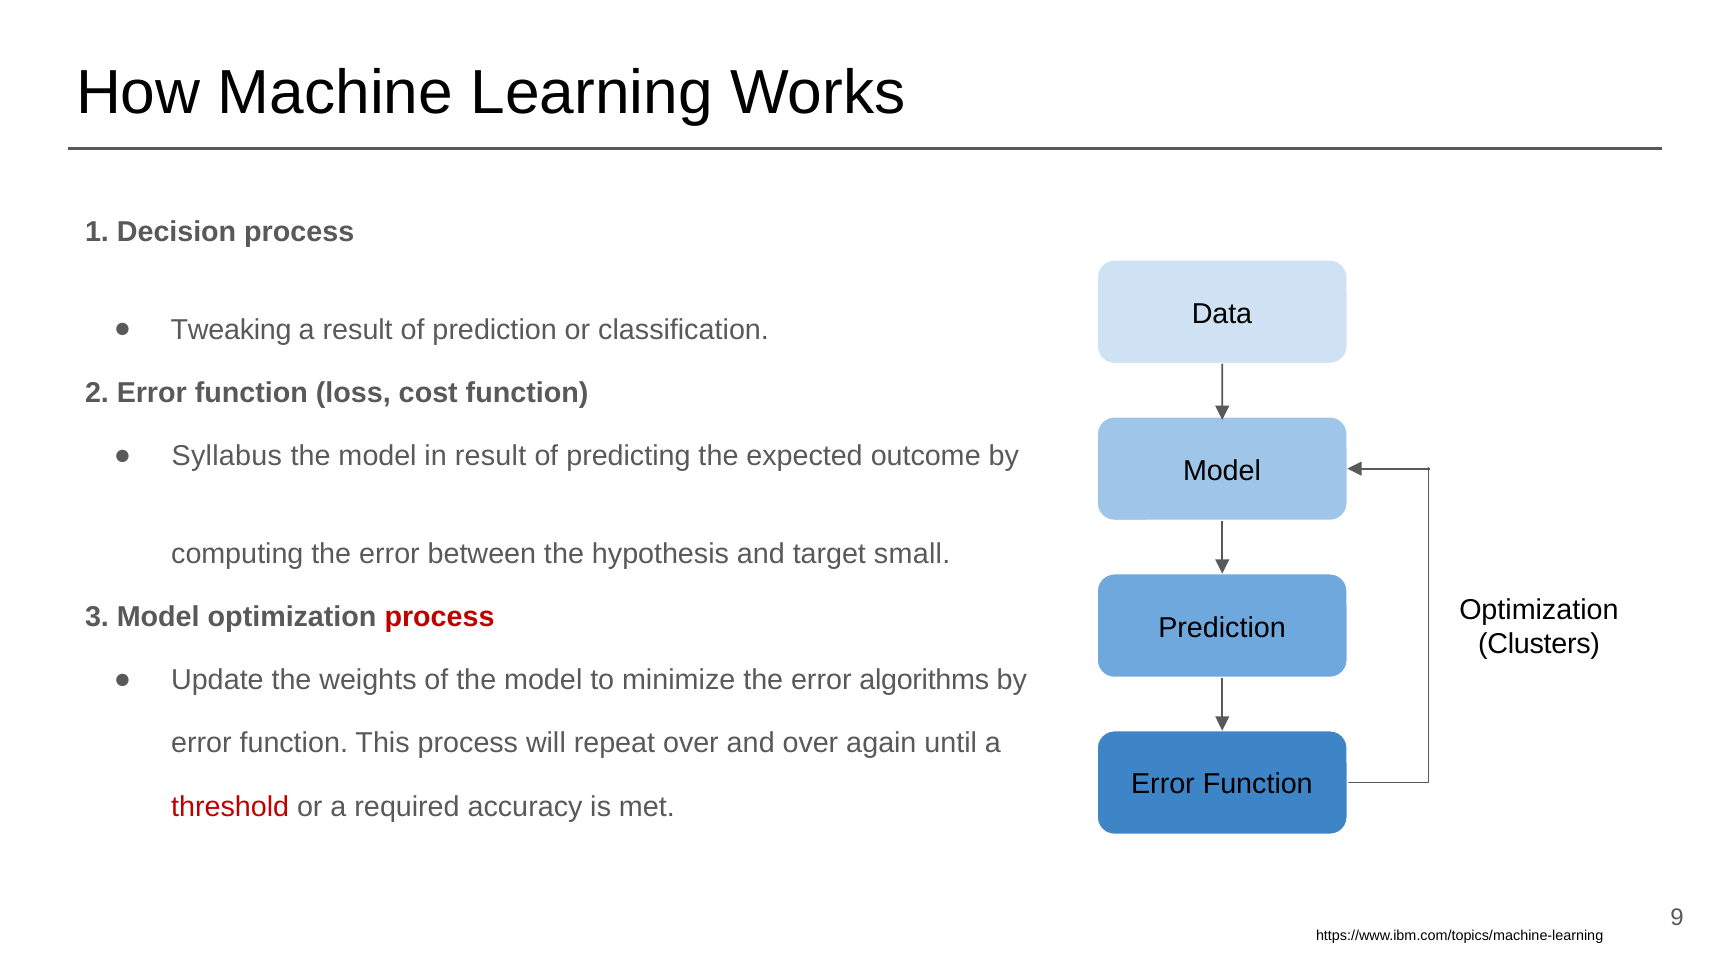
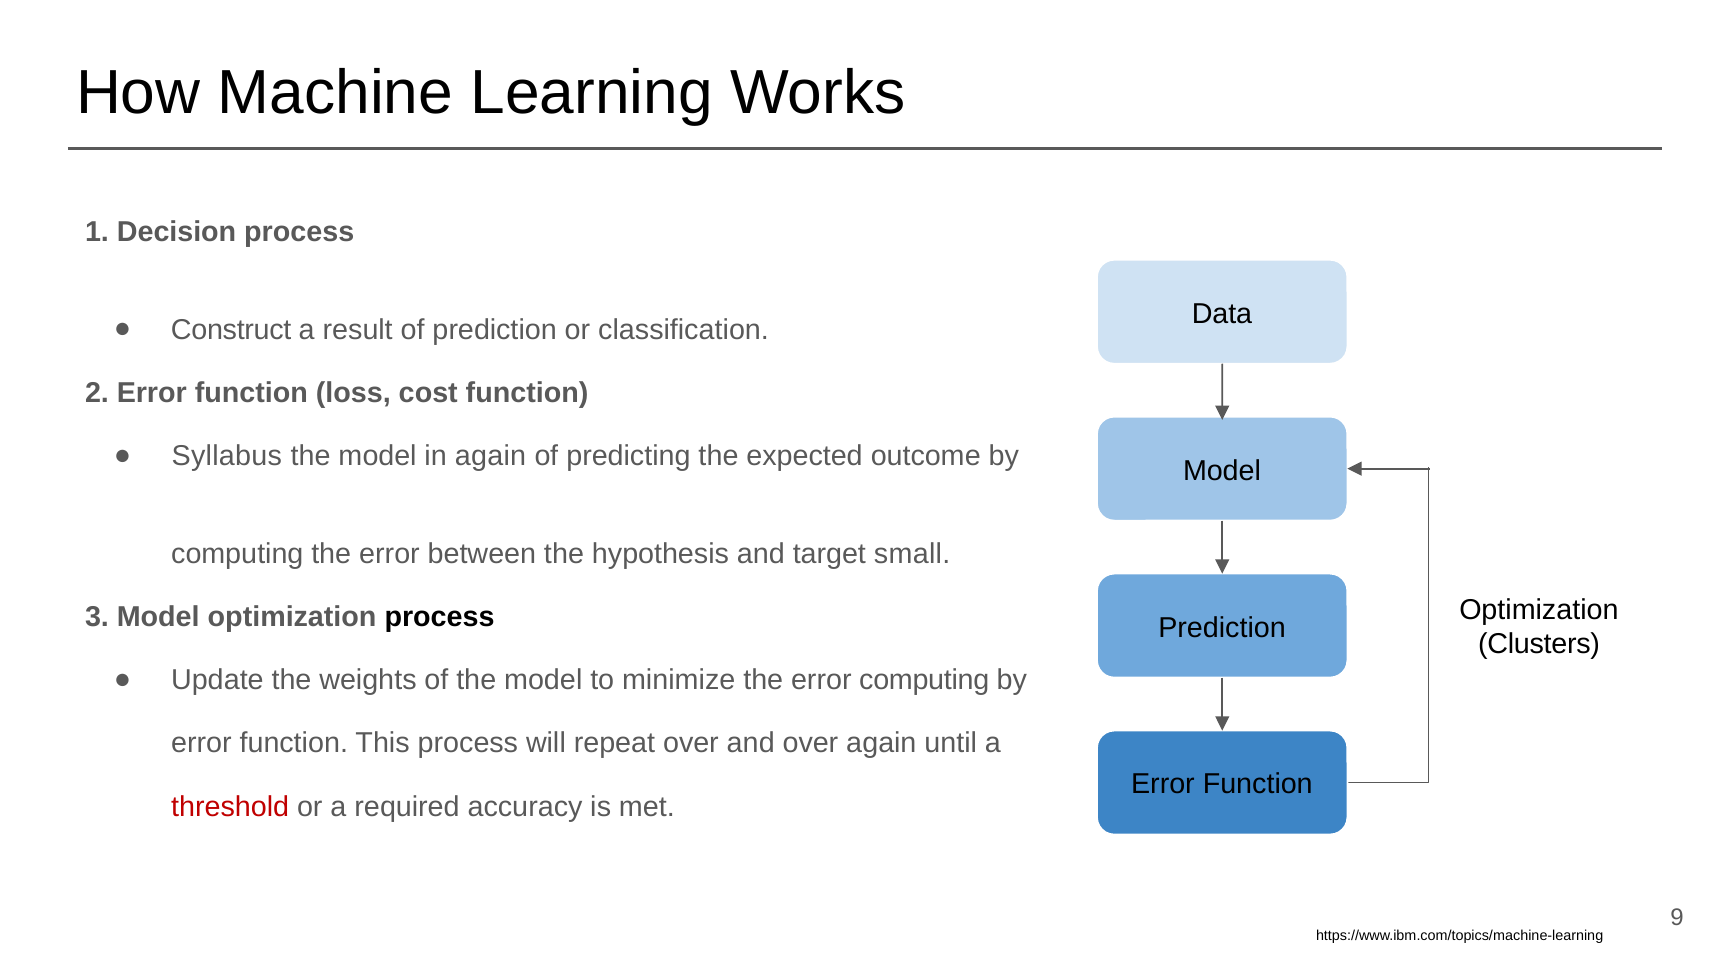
Tweaking: Tweaking -> Construct
in result: result -> again
process at (440, 617) colour: red -> black
error algorithms: algorithms -> computing
